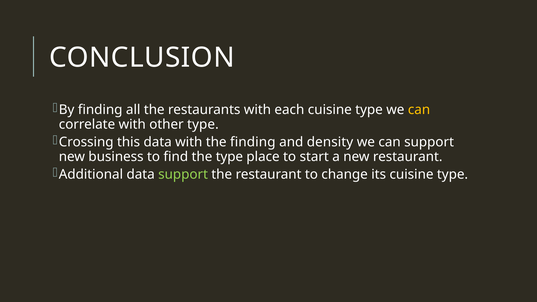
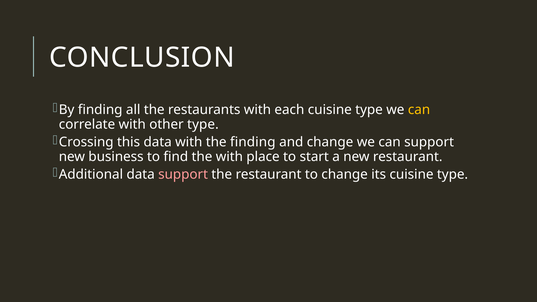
and density: density -> change
the type: type -> with
support at (183, 175) colour: light green -> pink
